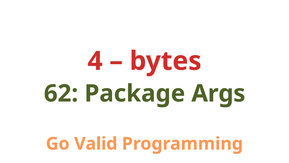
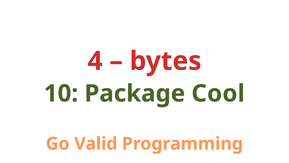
62: 62 -> 10
Args: Args -> Cool
